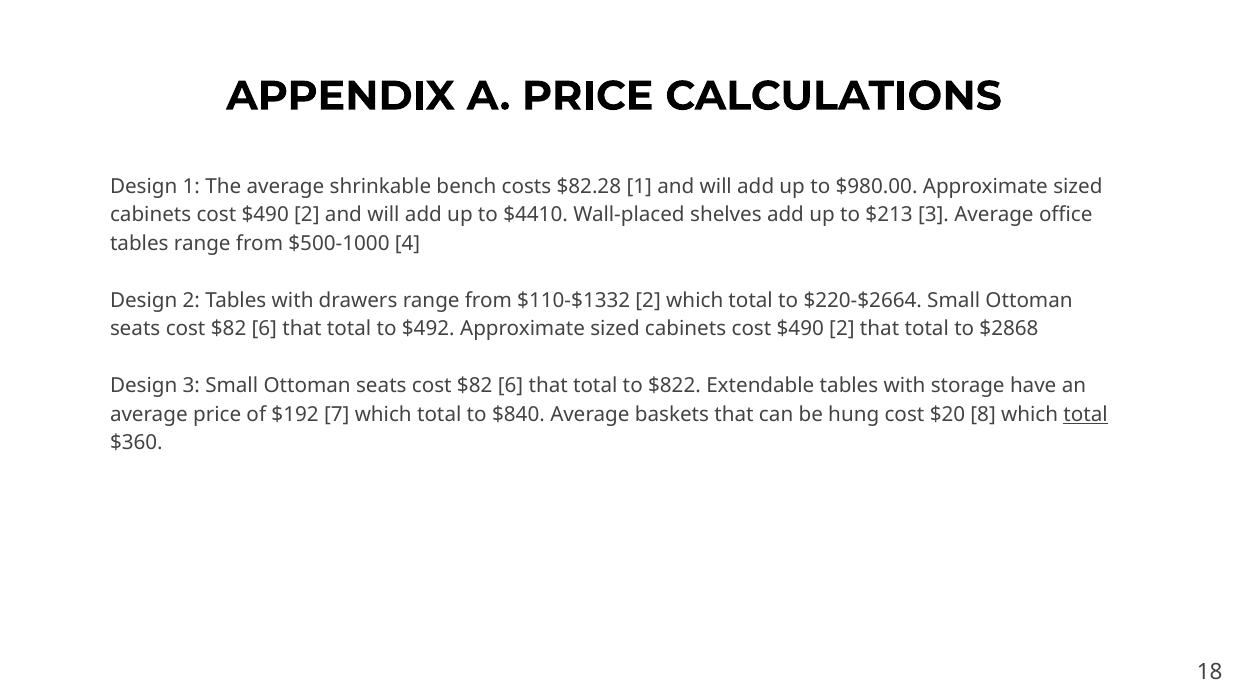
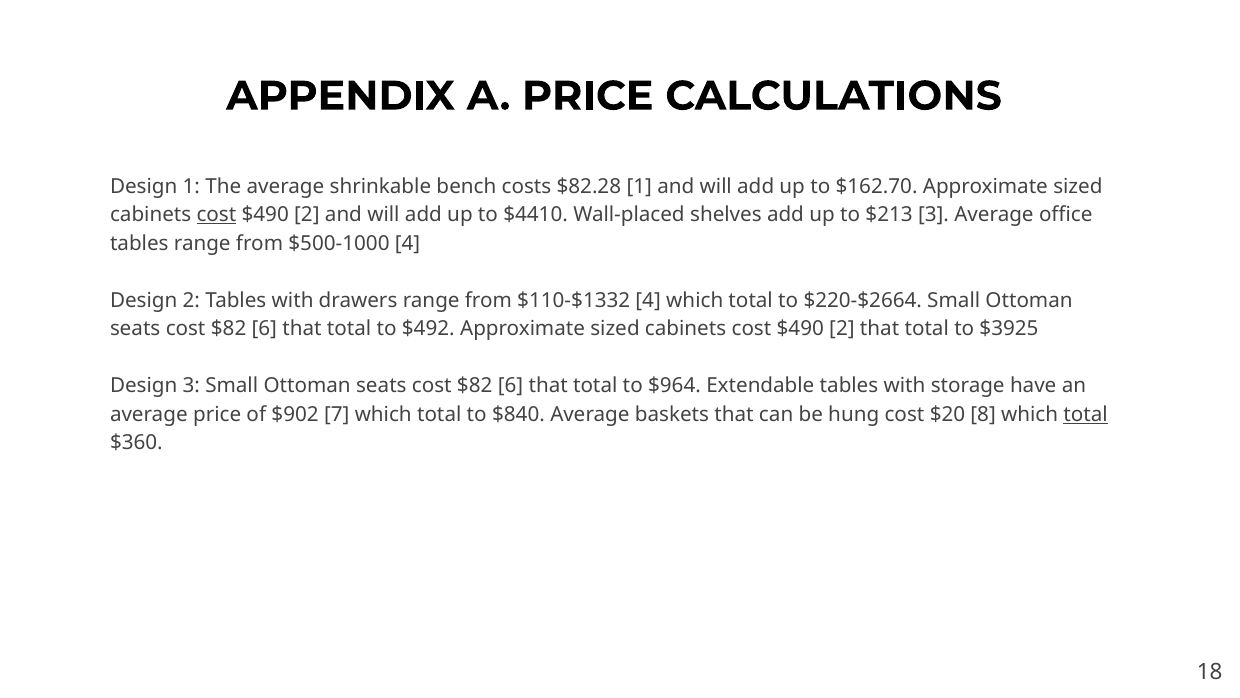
$980.00: $980.00 -> $162.70
cost at (216, 215) underline: none -> present
$110-$1332 2: 2 -> 4
$2868: $2868 -> $3925
$822: $822 -> $964
$192: $192 -> $902
